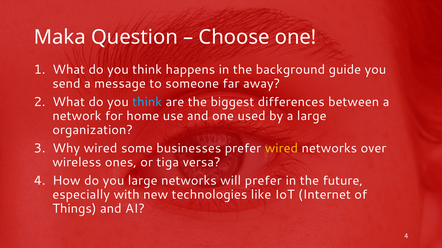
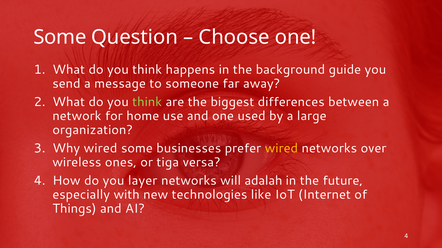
Maka at (60, 37): Maka -> Some
think at (147, 102) colour: light blue -> light green
you large: large -> layer
will prefer: prefer -> adalah
